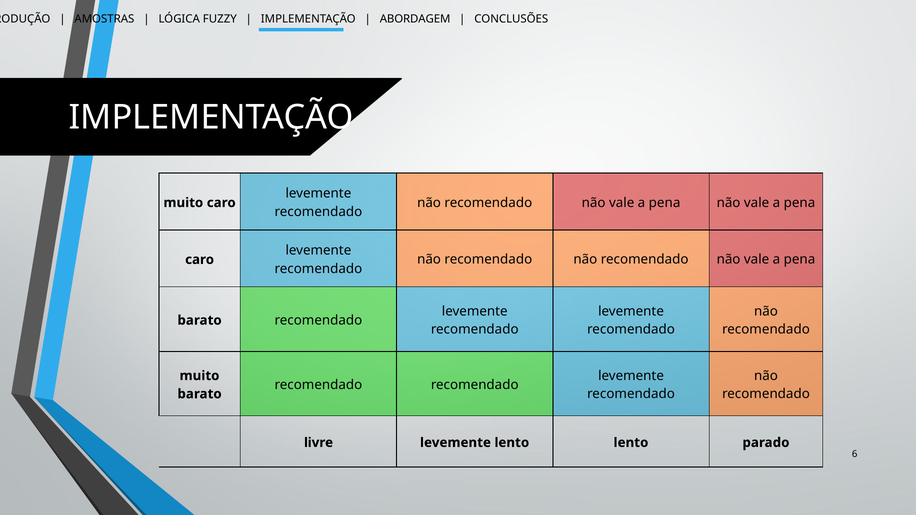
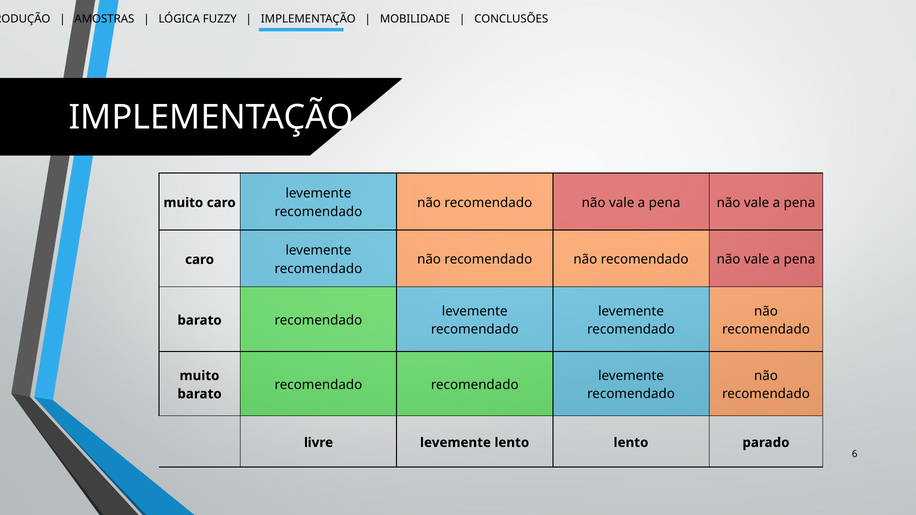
ABORDAGEM: ABORDAGEM -> MOBILIDADE
